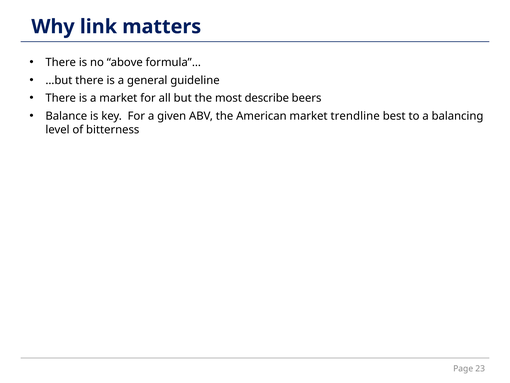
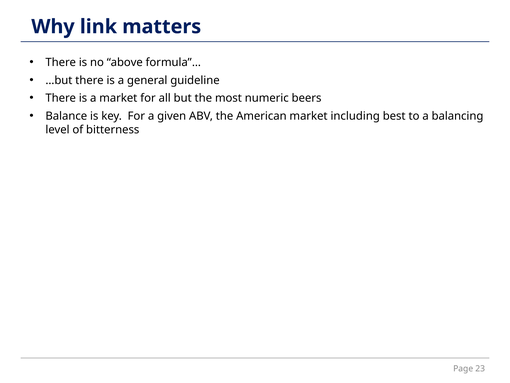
describe: describe -> numeric
trendline: trendline -> including
